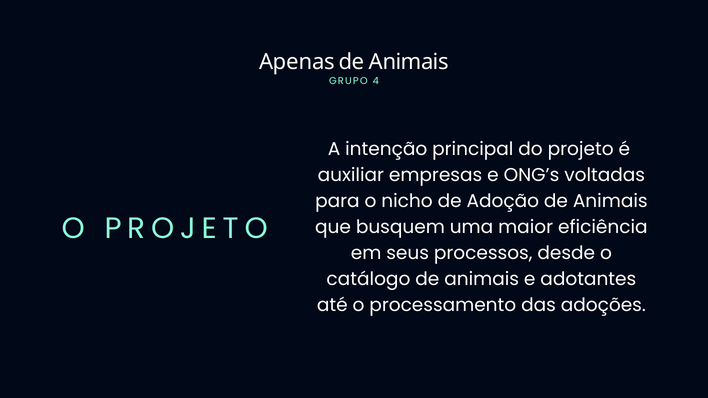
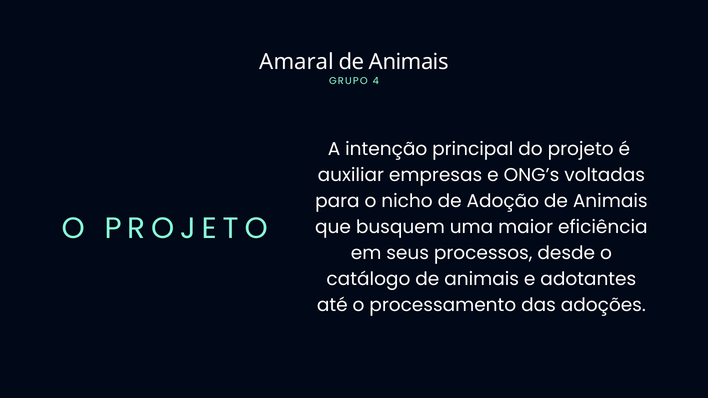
Apenas: Apenas -> Amaral
